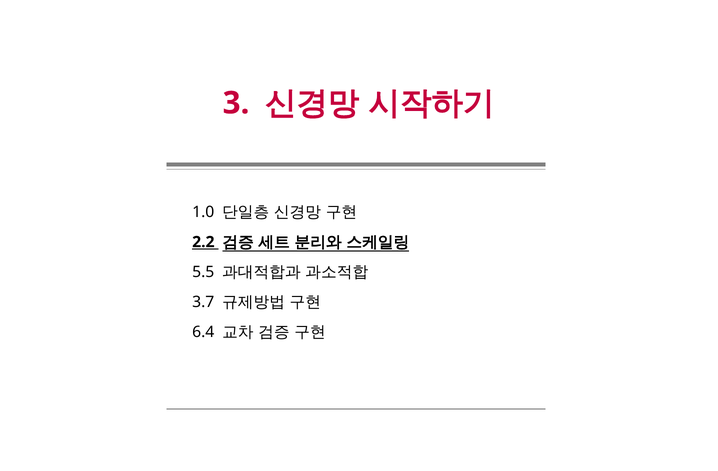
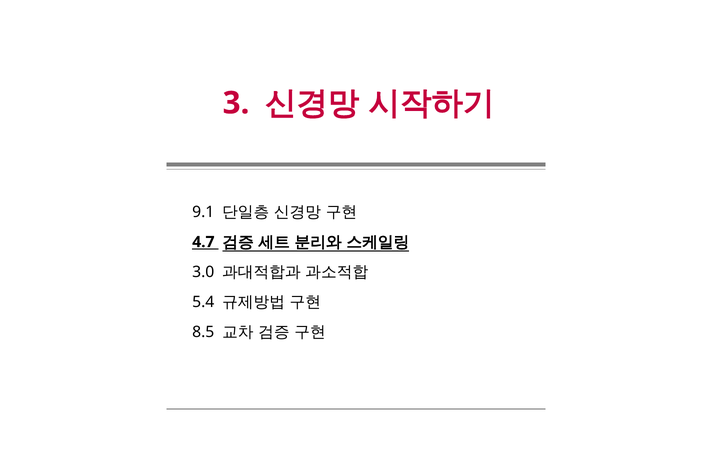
1.0: 1.0 -> 9.1
2.2: 2.2 -> 4.7
5.5: 5.5 -> 3.0
3.7: 3.7 -> 5.4
6.4: 6.4 -> 8.5
